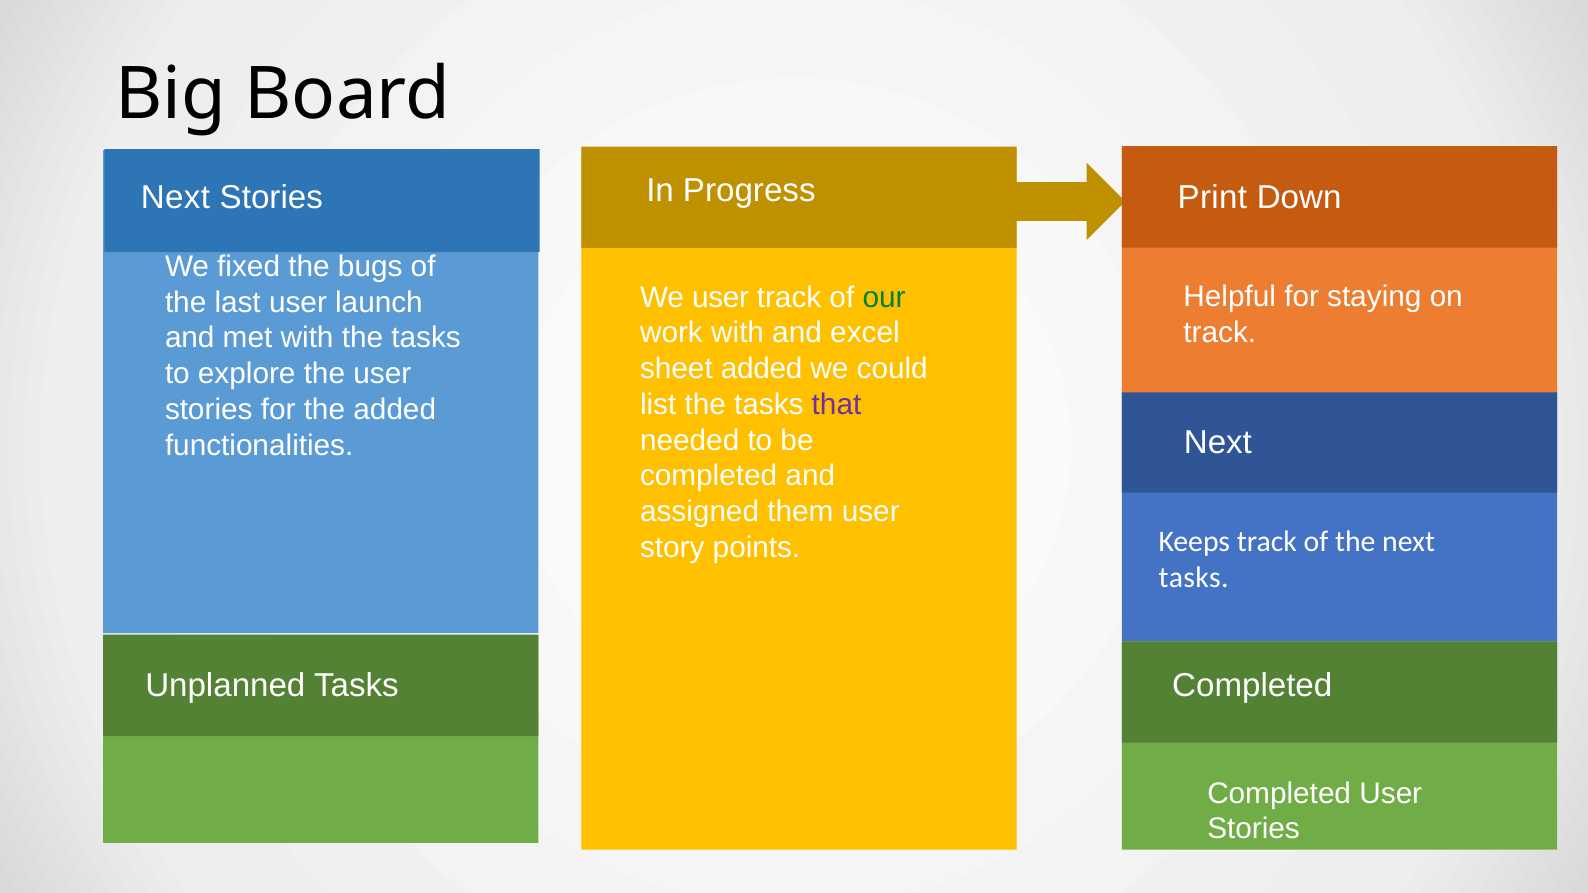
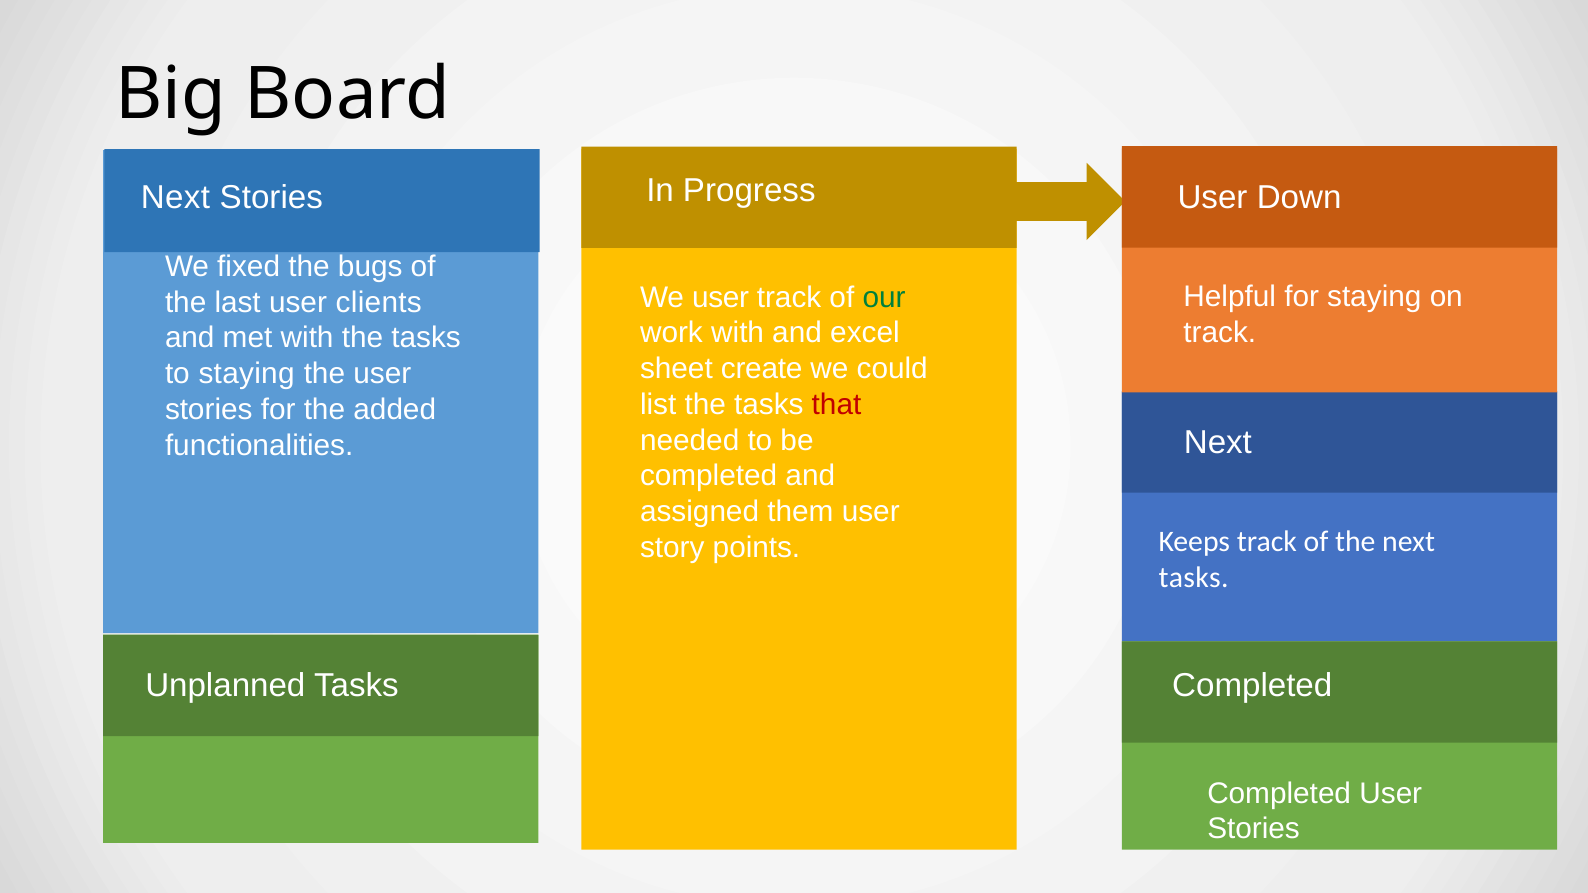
Print at (1212, 198): Print -> User
launch: launch -> clients
sheet added: added -> create
to explore: explore -> staying
that colour: purple -> red
